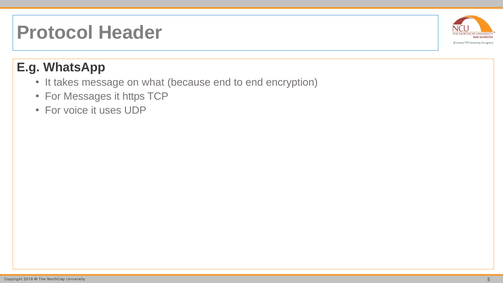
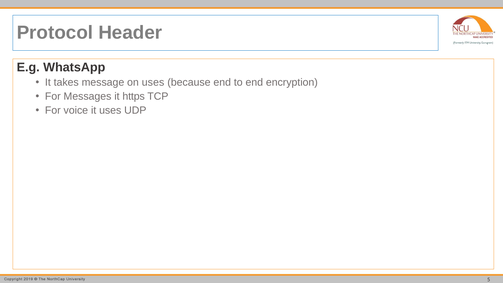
on what: what -> uses
